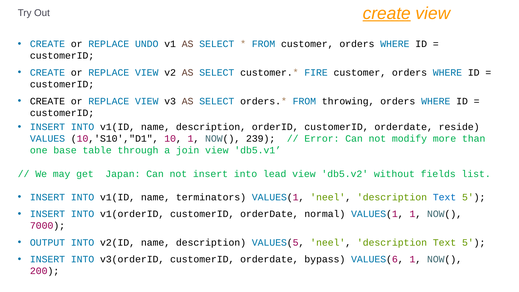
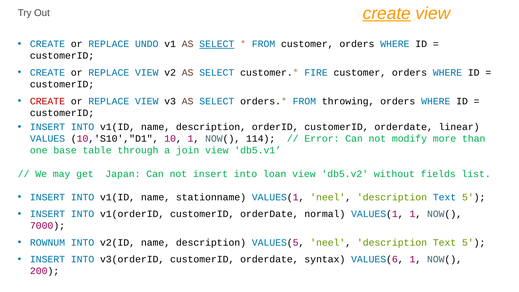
SELECT at (217, 44) underline: none -> present
CREATE at (47, 101) colour: black -> red
reside: reside -> linear
239: 239 -> 114
lead: lead -> loan
terminators: terminators -> stationname
OUTPUT: OUTPUT -> ROWNUM
bypass: bypass -> syntax
